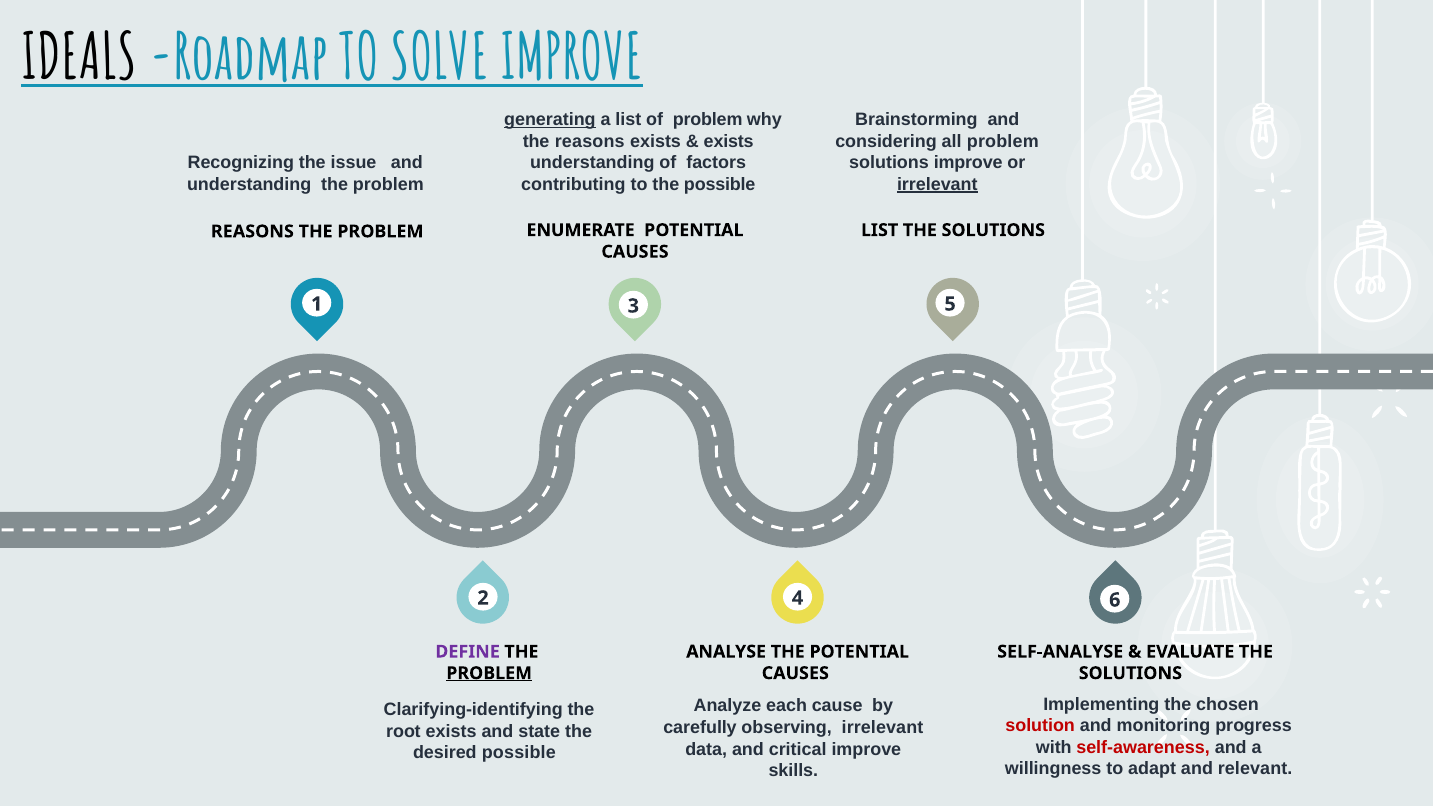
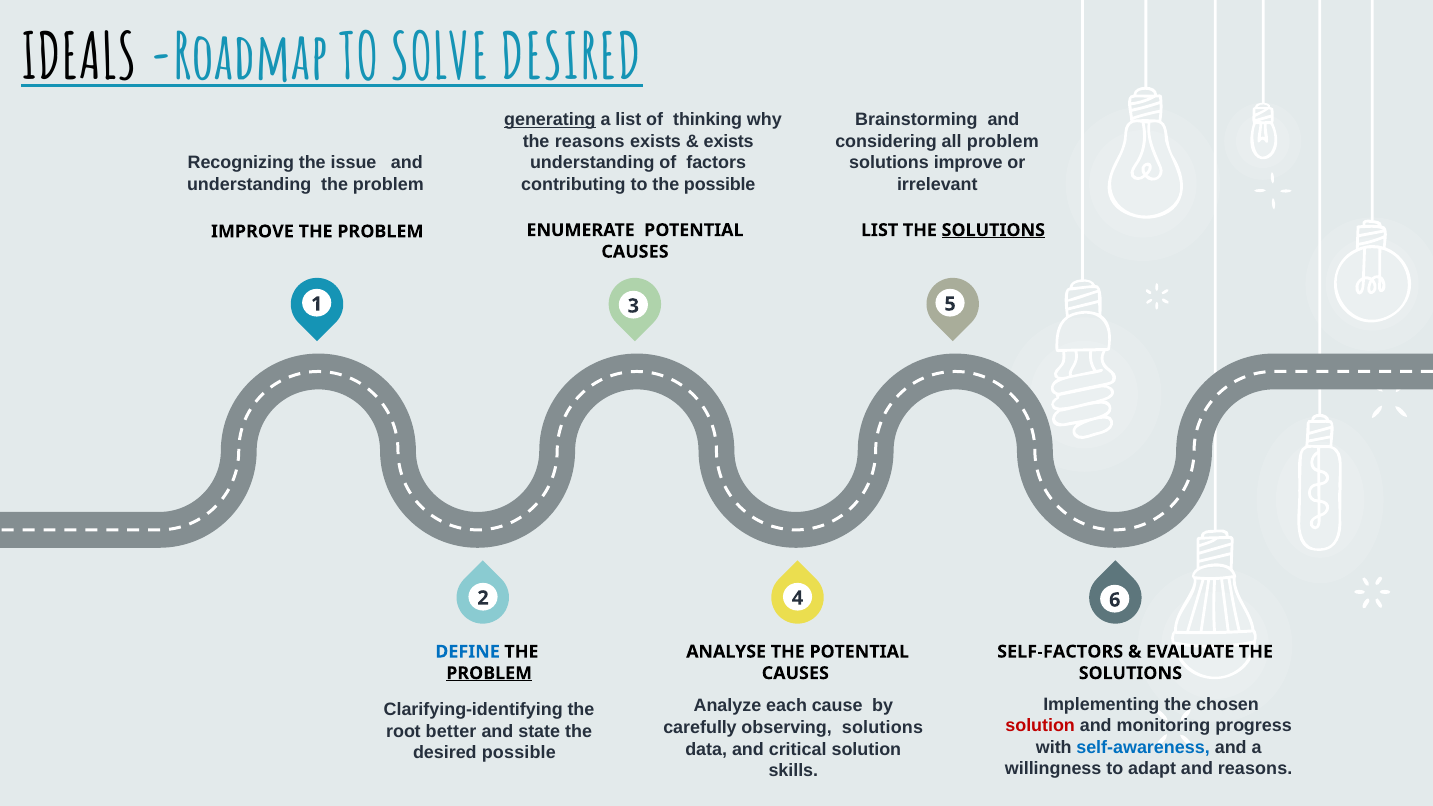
SOLVE IMPROVE: IMPROVE -> DESIRED
of problem: problem -> thinking
irrelevant at (937, 184) underline: present -> none
SOLUTIONS at (993, 230) underline: none -> present
REASONS at (252, 231): REASONS -> IMPROVE
DEFINE colour: purple -> blue
SELF-ANALYSE: SELF-ANALYSE -> SELF-FACTORS
observing irrelevant: irrelevant -> solutions
root exists: exists -> better
self-awareness colour: red -> blue
critical improve: improve -> solution
and relevant: relevant -> reasons
